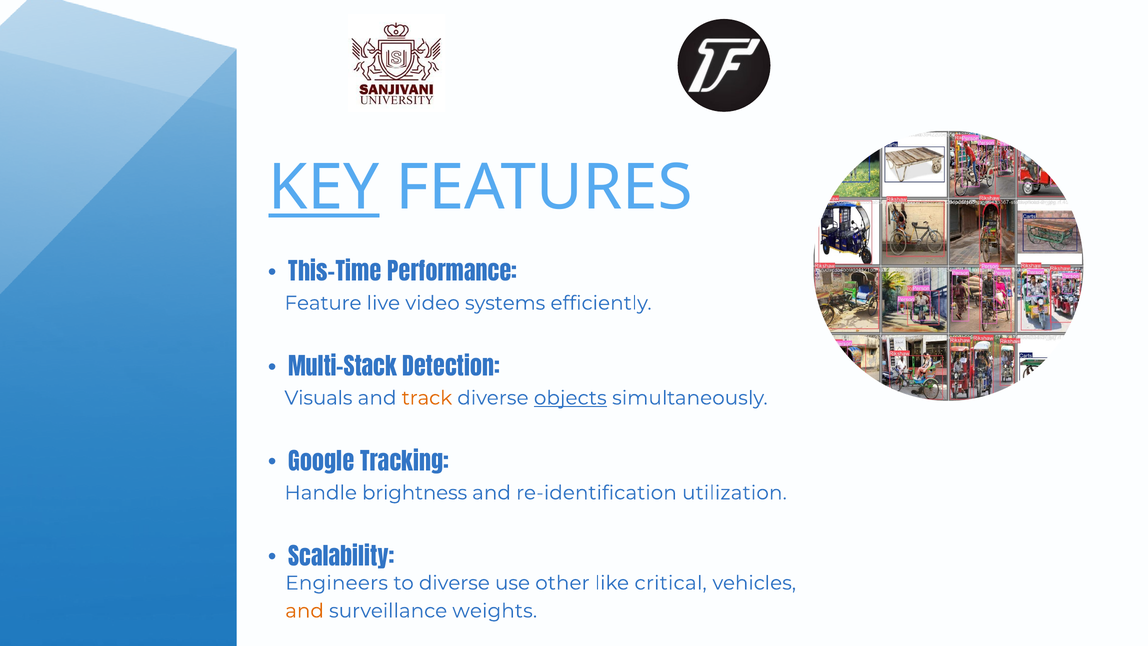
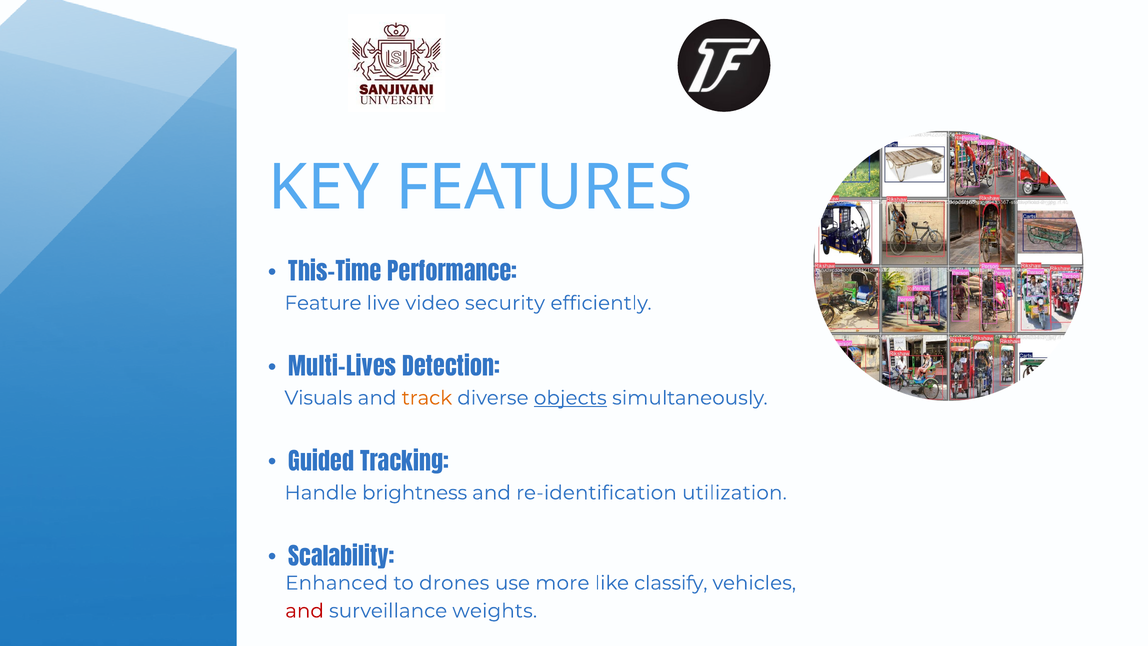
KEY underline: present -> none
systems: systems -> security
Multi-Stack: Multi-Stack -> Multi-Lives
Google: Google -> Guided
Engineers: Engineers -> Enhanced
to diverse: diverse -> drones
other: other -> more
critical: critical -> classify
and at (305, 611) colour: orange -> red
